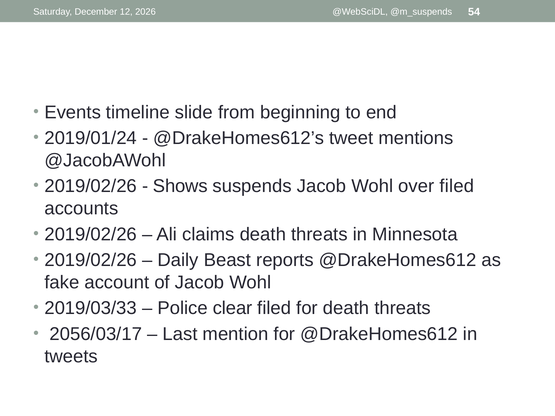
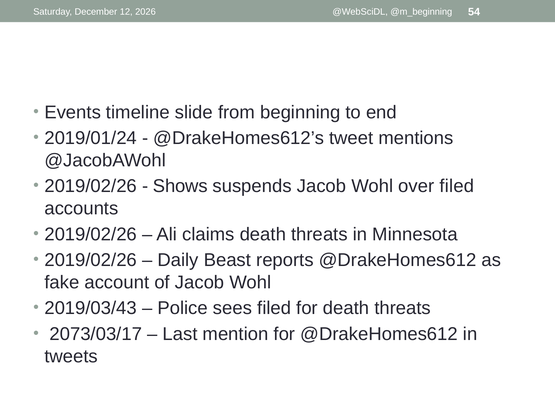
@m_suspends: @m_suspends -> @m_beginning
2019/03/33: 2019/03/33 -> 2019/03/43
clear: clear -> sees
2056/03/17: 2056/03/17 -> 2073/03/17
